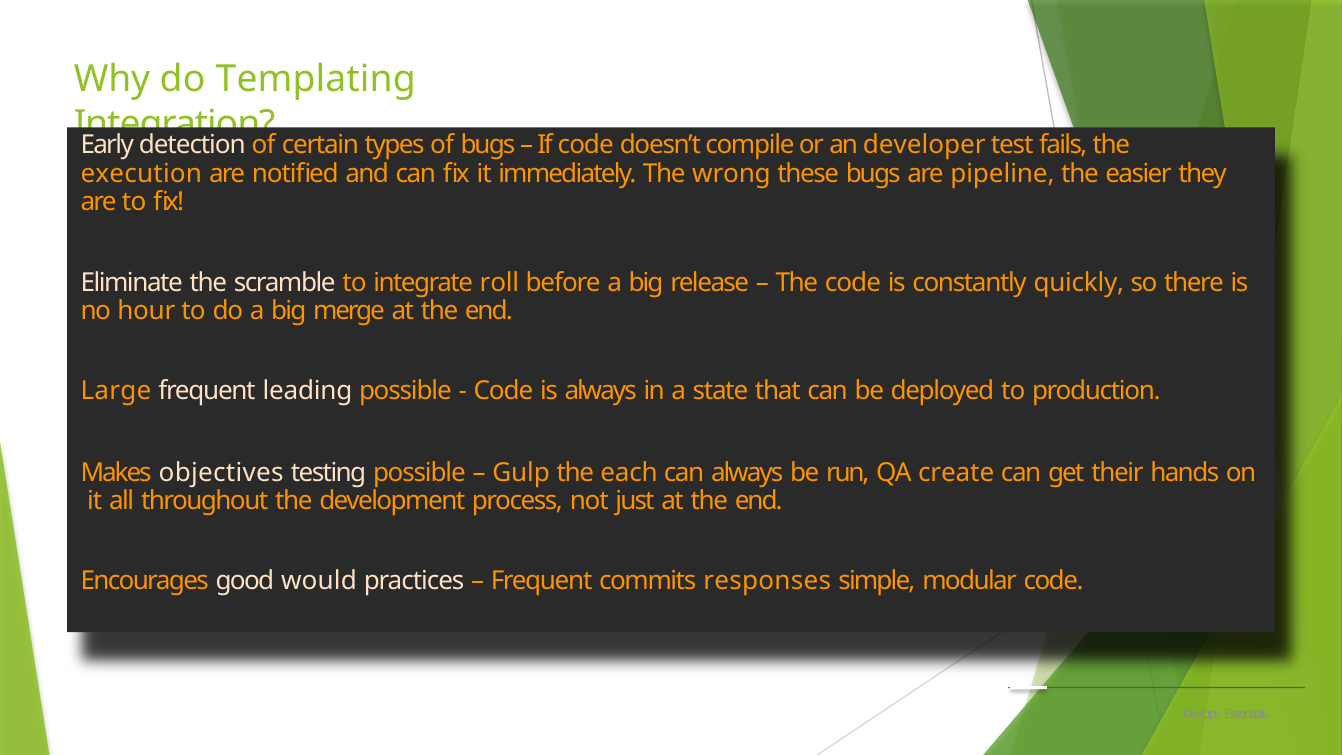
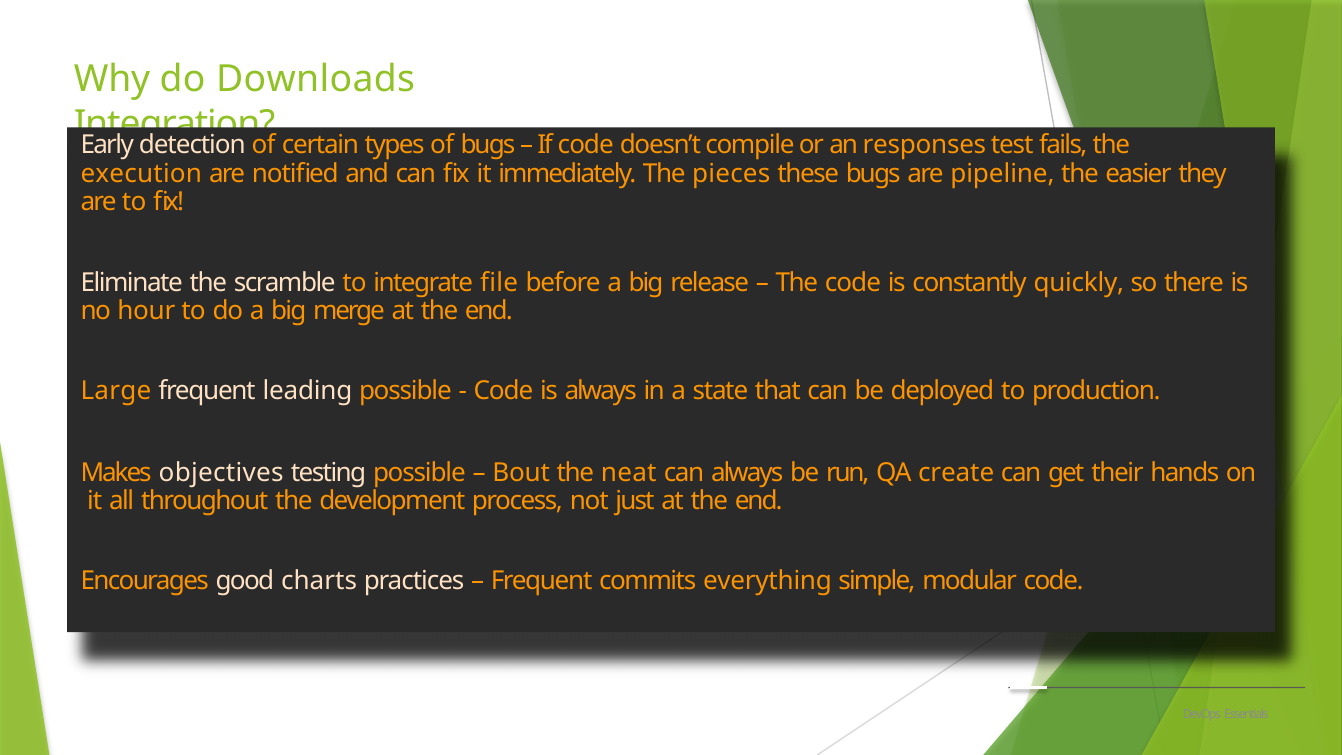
Templating: Templating -> Downloads
developer: developer -> responses
wrong: wrong -> pieces
roll: roll -> file
Gulp: Gulp -> Bout
each: each -> neat
would: would -> charts
responses: responses -> everything
